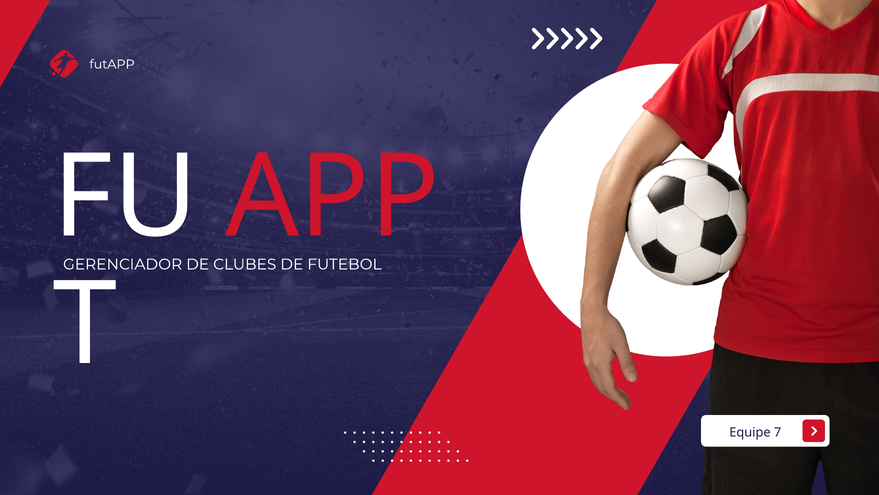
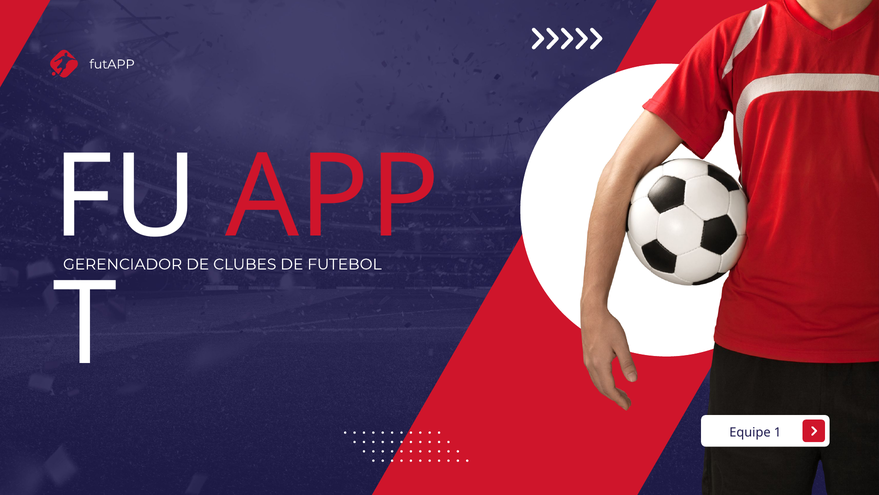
7: 7 -> 1
